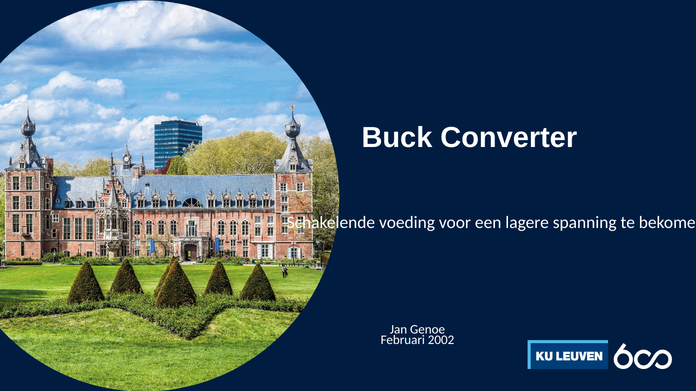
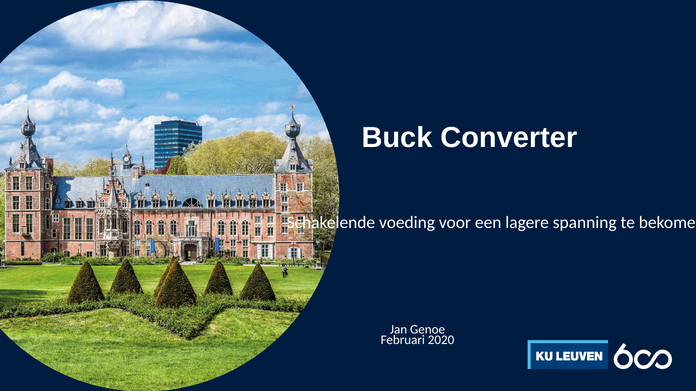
2002: 2002 -> 2020
